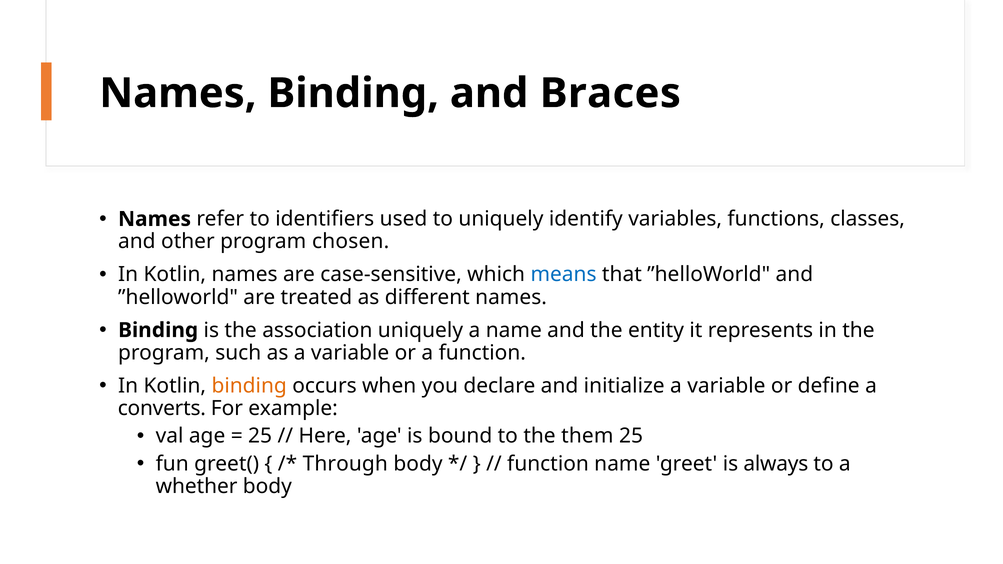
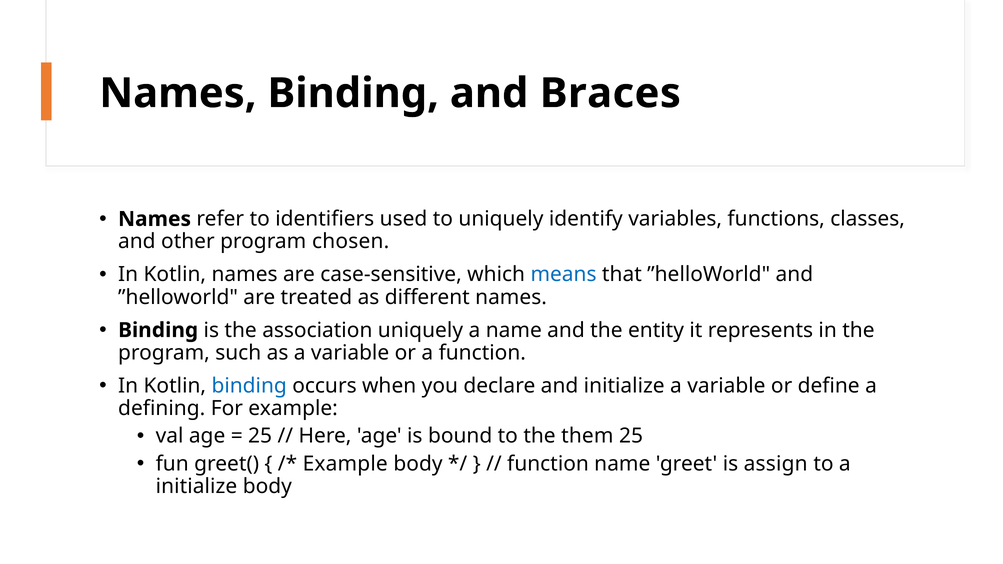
binding at (249, 386) colour: orange -> blue
converts: converts -> defining
Through at (345, 464): Through -> Example
always: always -> assign
whether at (197, 487): whether -> initialize
